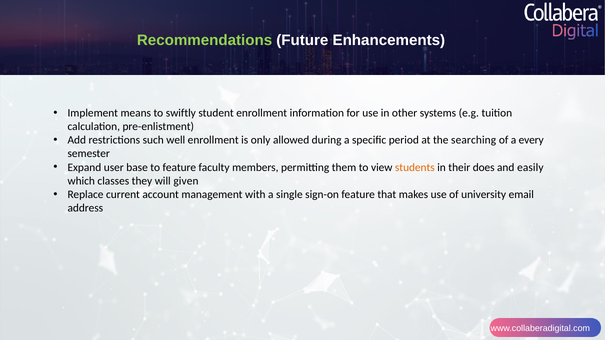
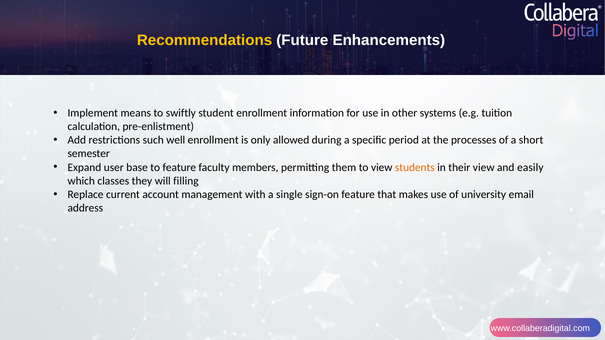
Recommendations colour: light green -> yellow
searching: searching -> processes
every: every -> short
their does: does -> view
given: given -> filling
